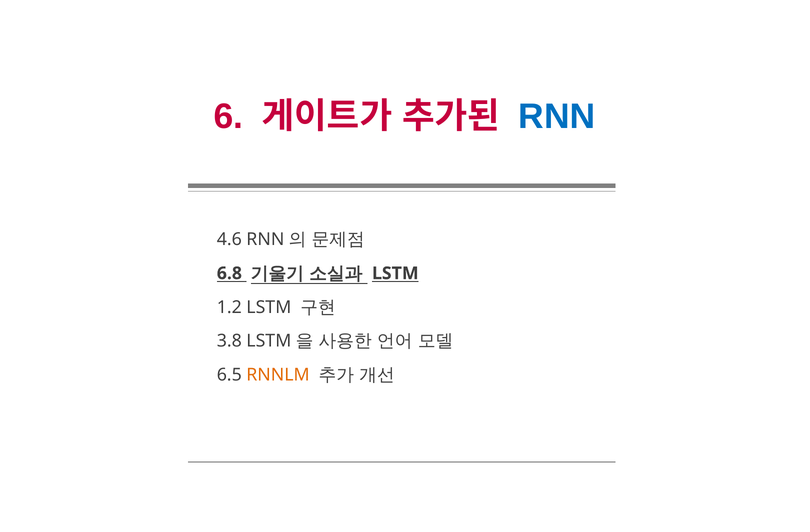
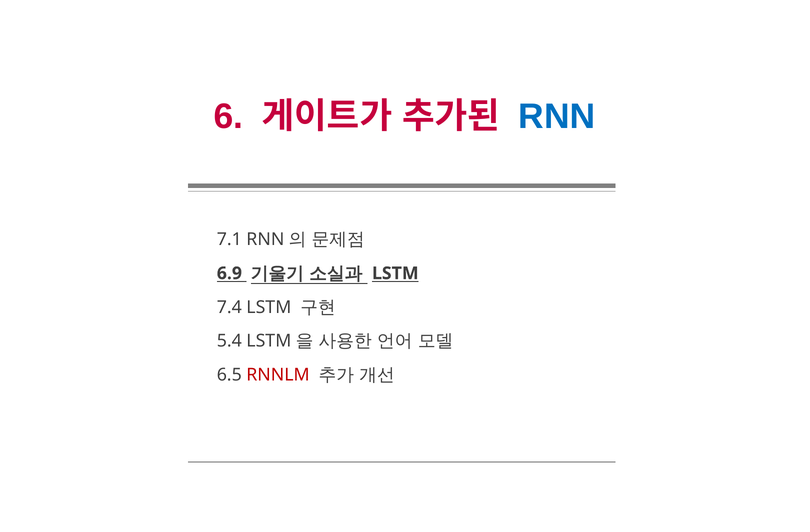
4.6: 4.6 -> 7.1
6.8: 6.8 -> 6.9
1.2: 1.2 -> 7.4
3.8: 3.8 -> 5.4
RNNLM colour: orange -> red
